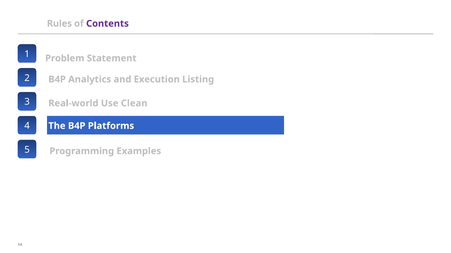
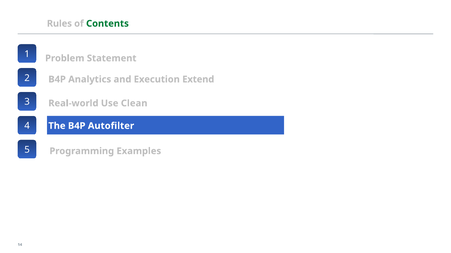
Contents colour: purple -> green
Listing: Listing -> Extend
Platforms: Platforms -> Autofilter
